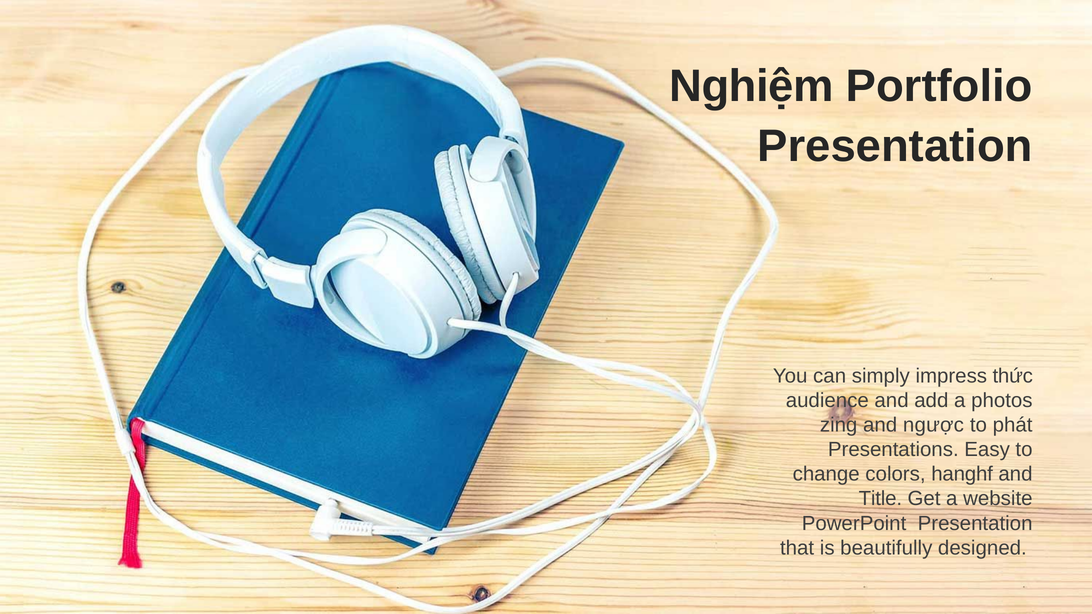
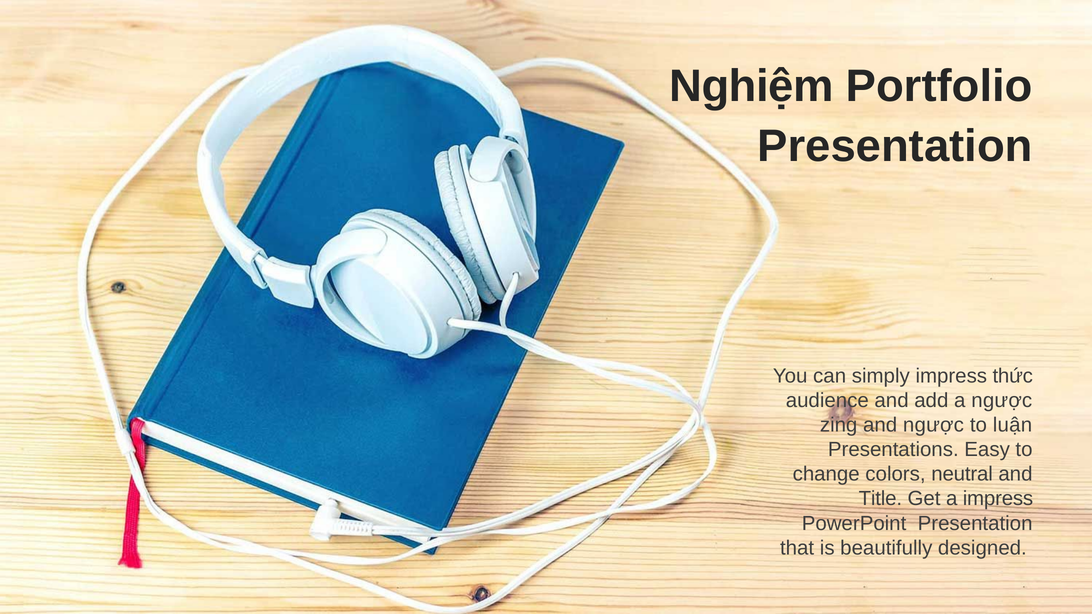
a photos: photos -> ngược
phát: phát -> luận
hanghf: hanghf -> neutral
a website: website -> impress
